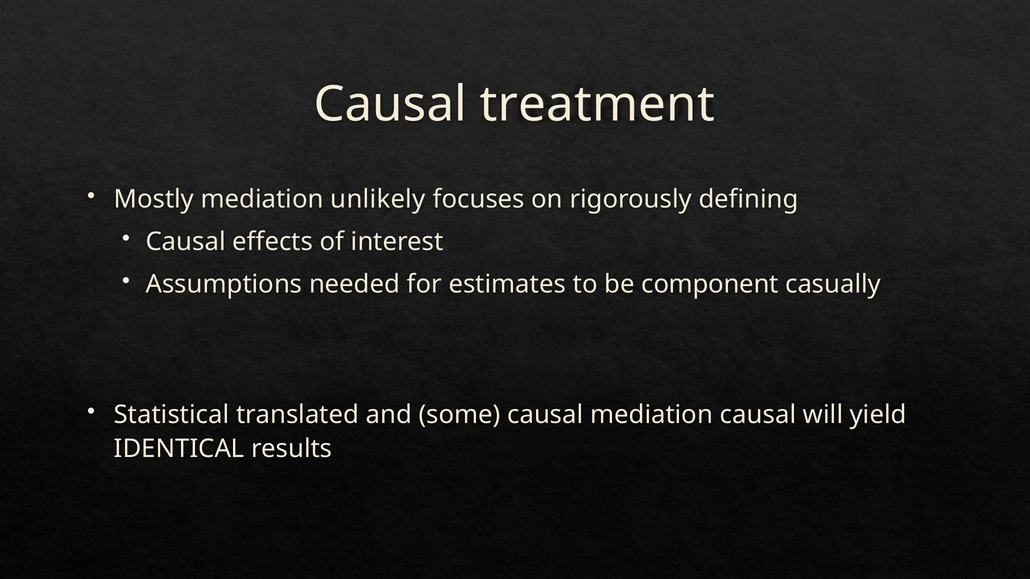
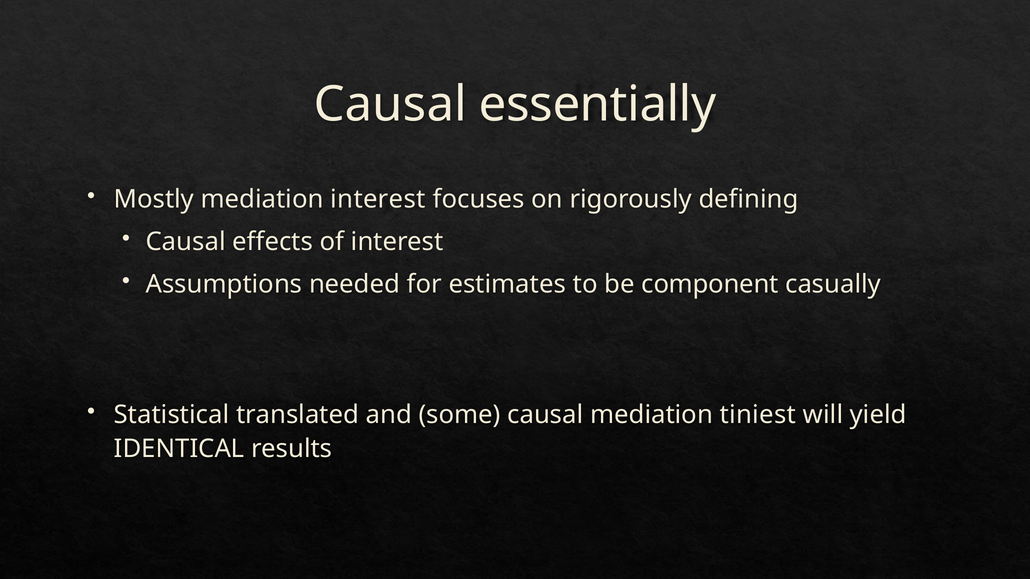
treatment: treatment -> essentially
mediation unlikely: unlikely -> interest
mediation causal: causal -> tiniest
